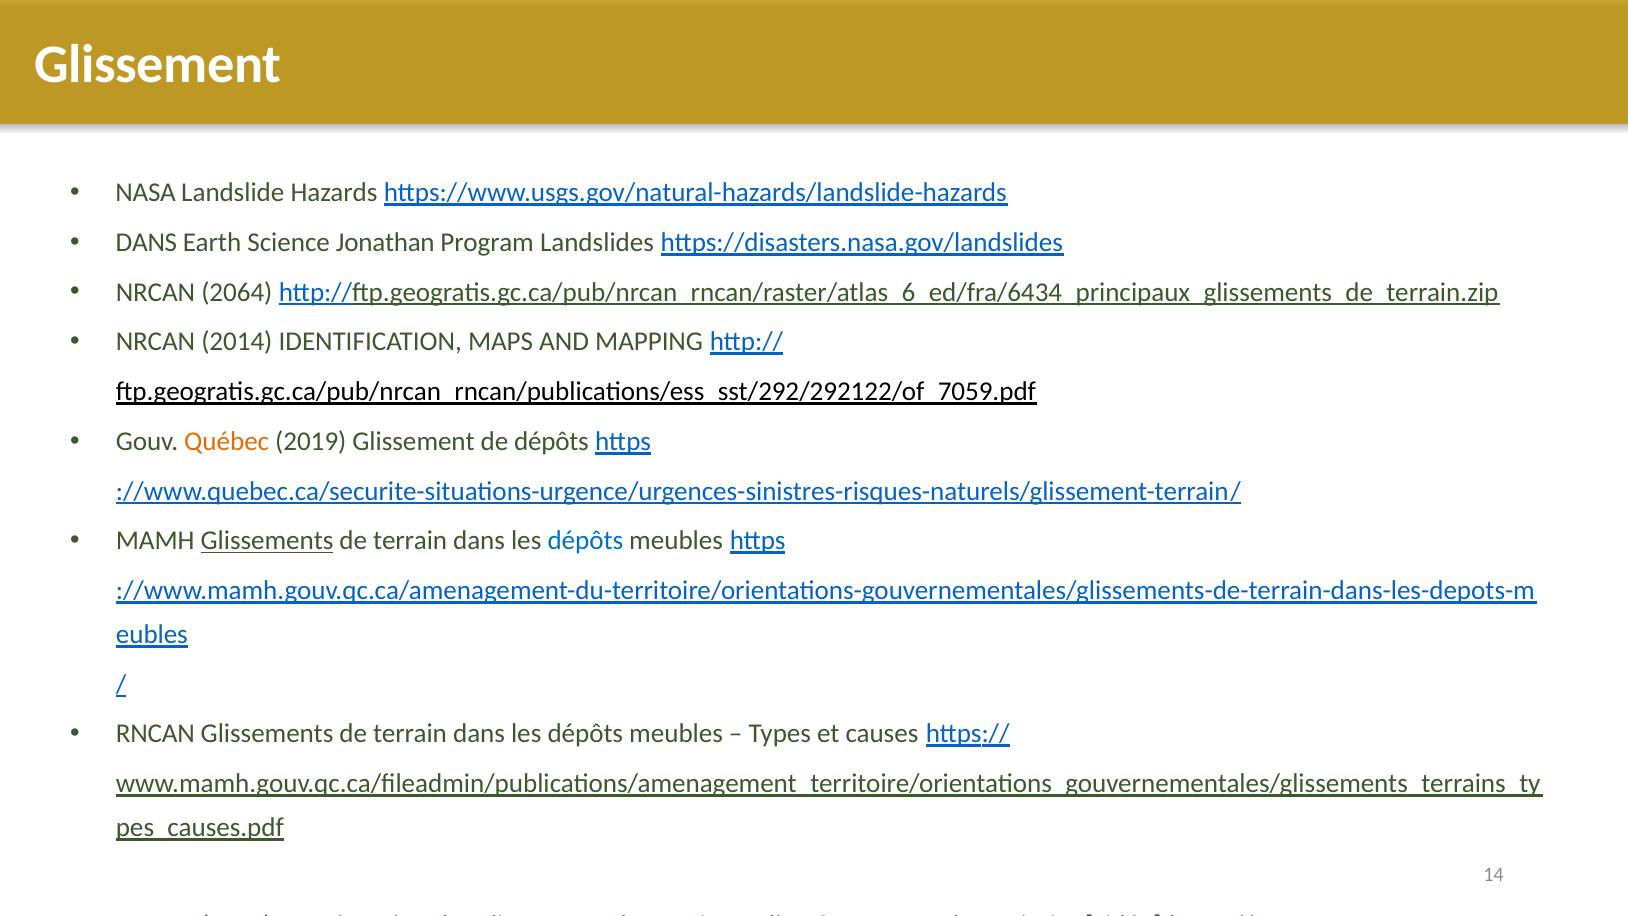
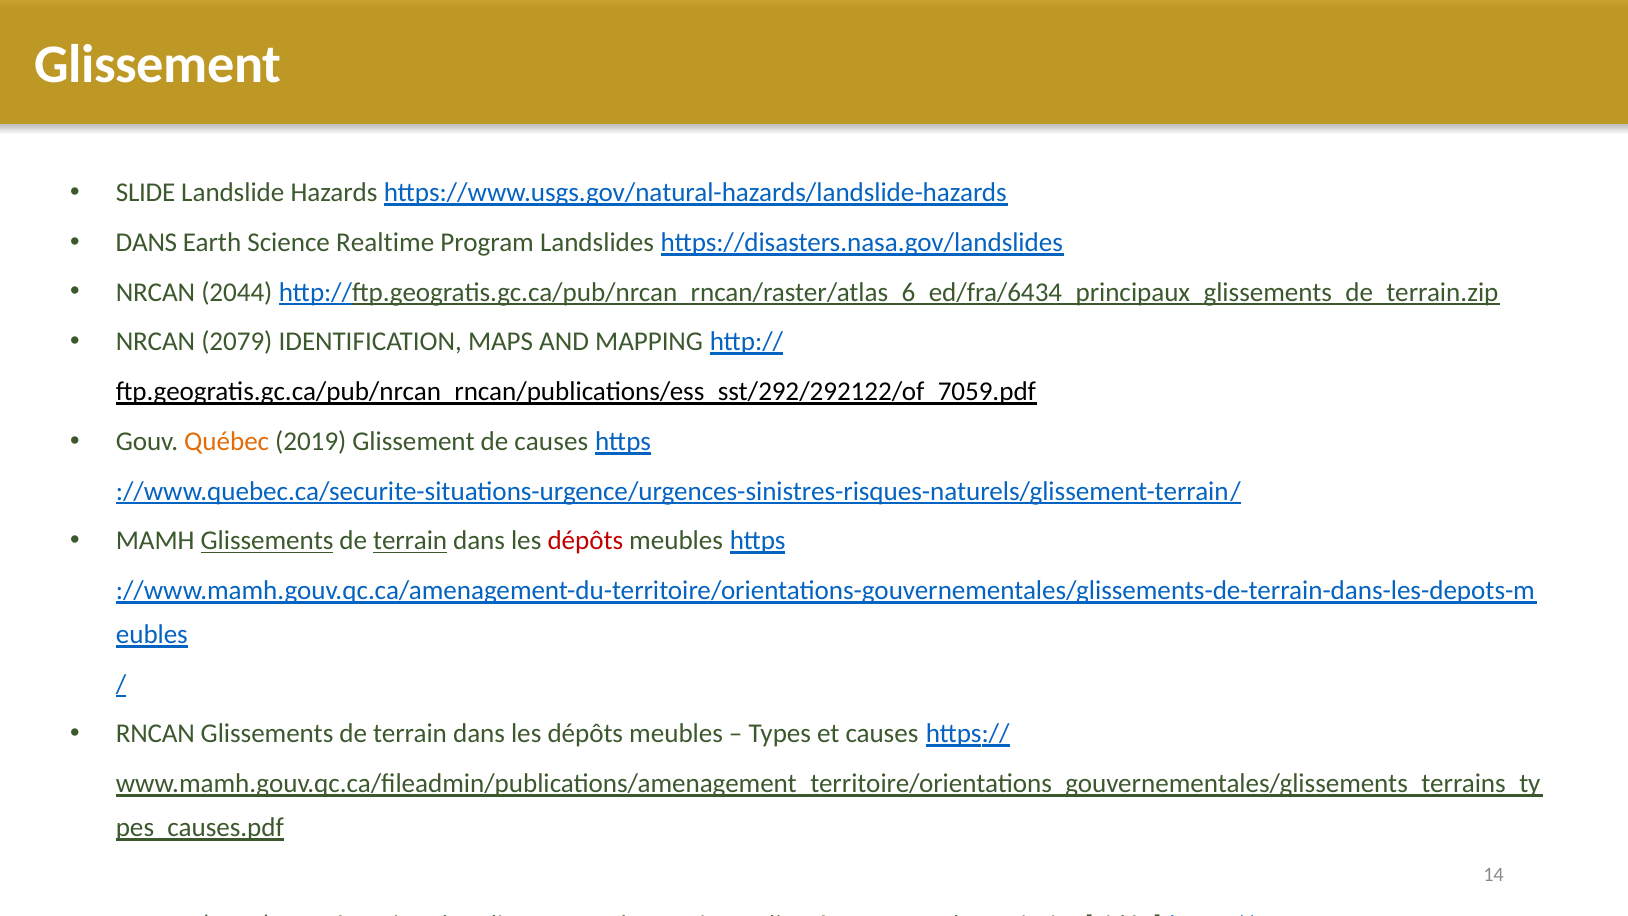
NASA: NASA -> SLIDE
Jonathan: Jonathan -> Realtime
2064: 2064 -> 2044
2014: 2014 -> 2079
de dépôts: dépôts -> causes
terrain at (410, 541) underline: none -> present
dépôts at (585, 541) colour: blue -> red
